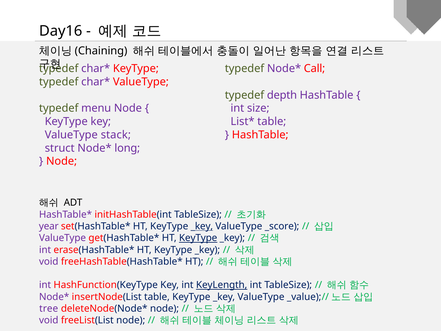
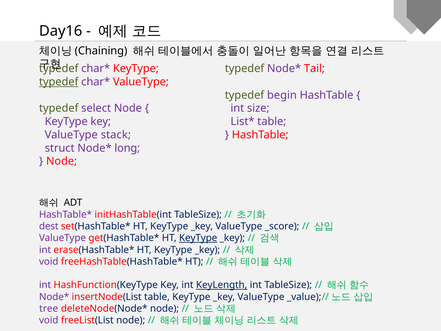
Call: Call -> Tail
typedef at (59, 82) underline: none -> present
depth: depth -> begin
menu: menu -> select
year: year -> dest
_key at (202, 226) underline: present -> none
